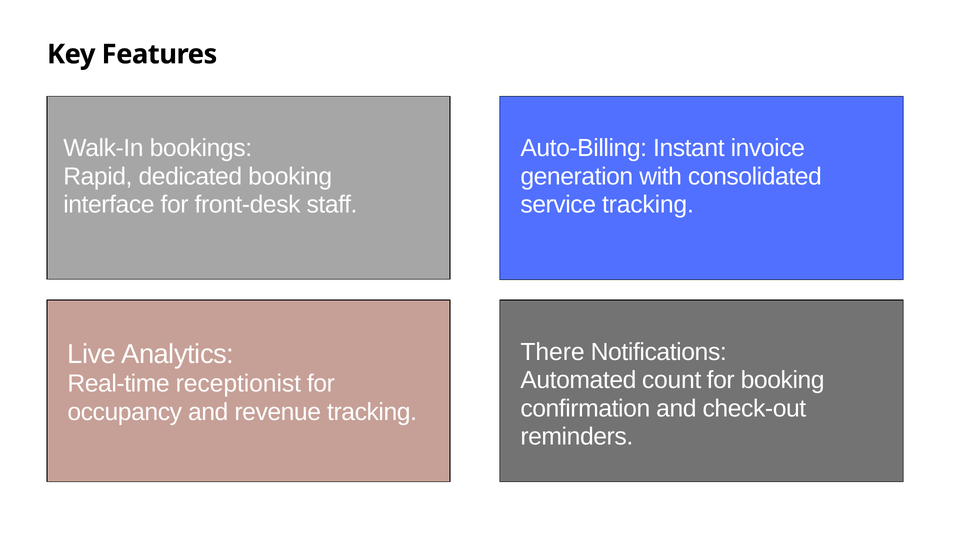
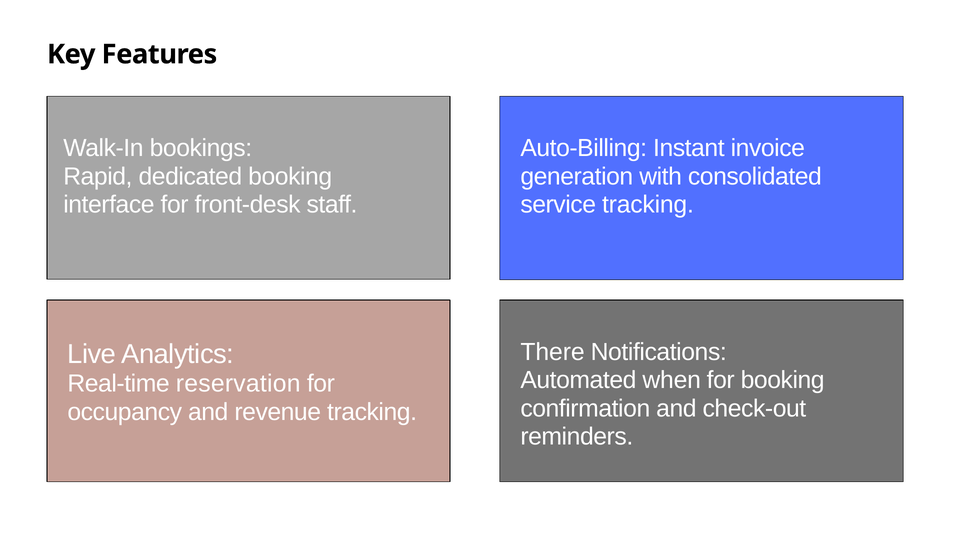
count: count -> when
receptionist: receptionist -> reservation
